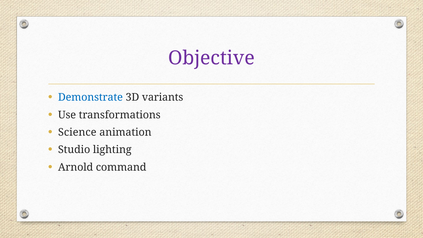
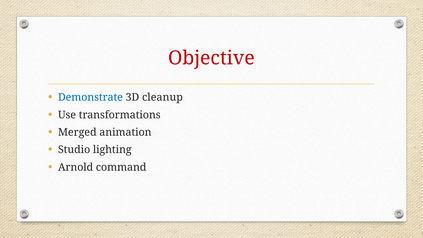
Objective colour: purple -> red
variants: variants -> cleanup
Science: Science -> Merged
